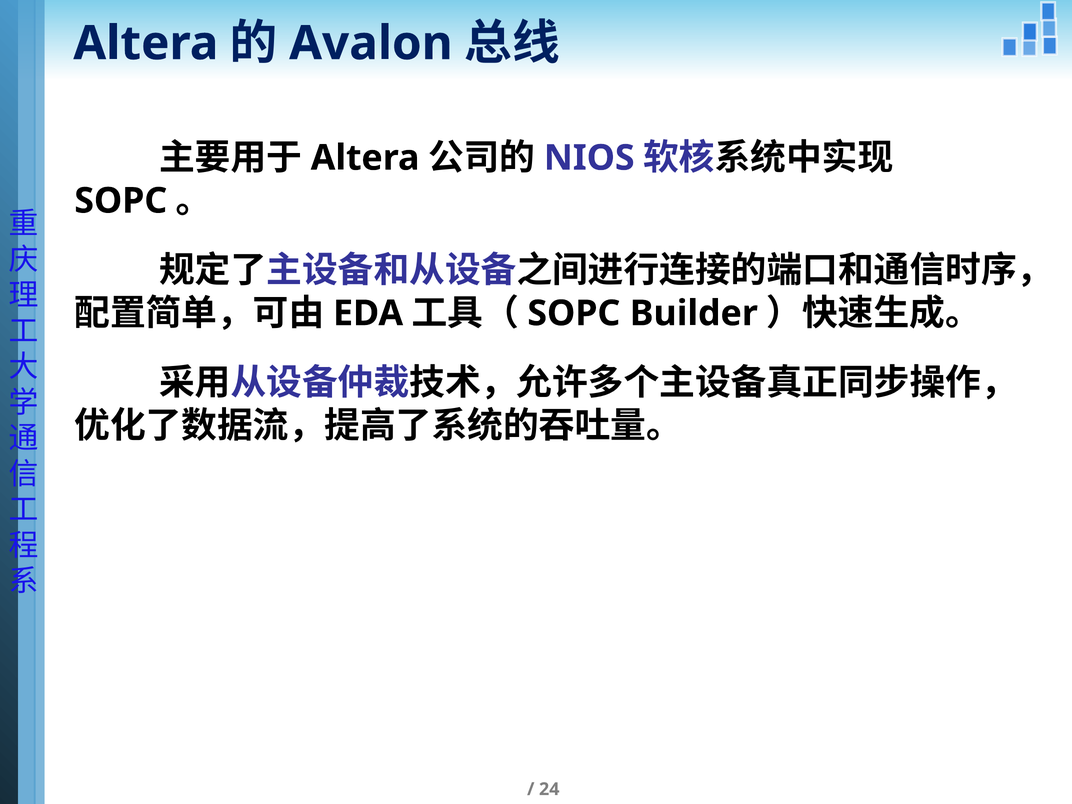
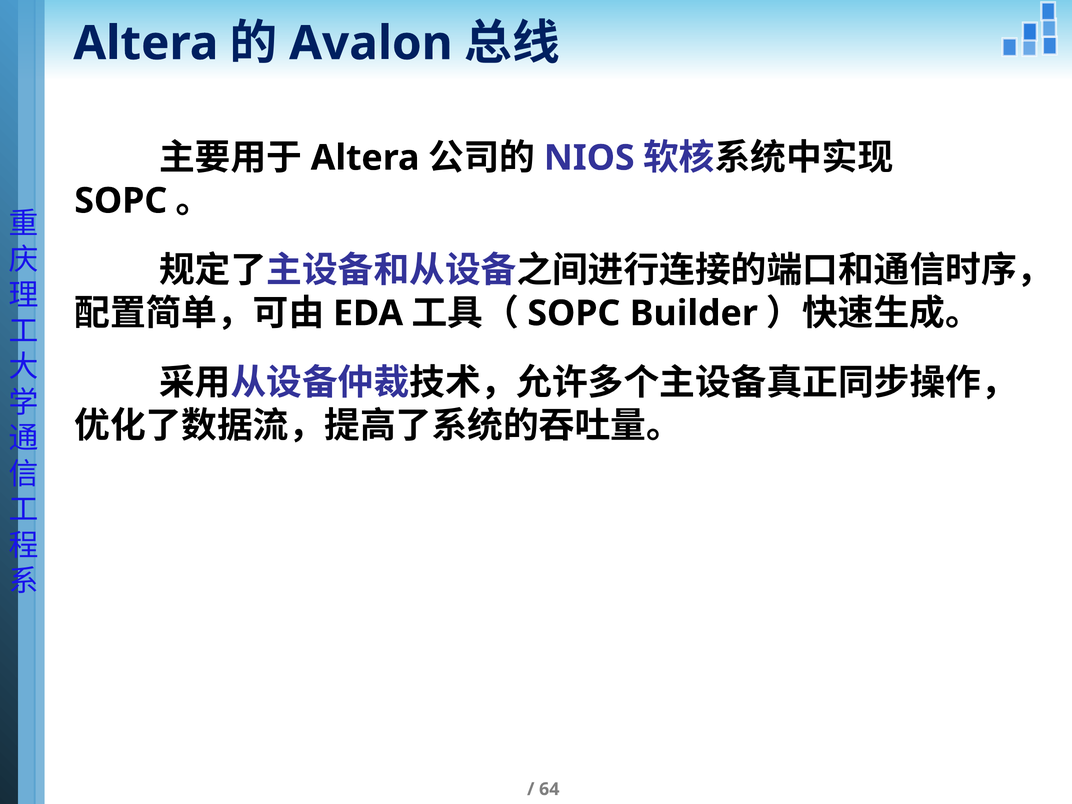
24: 24 -> 64
